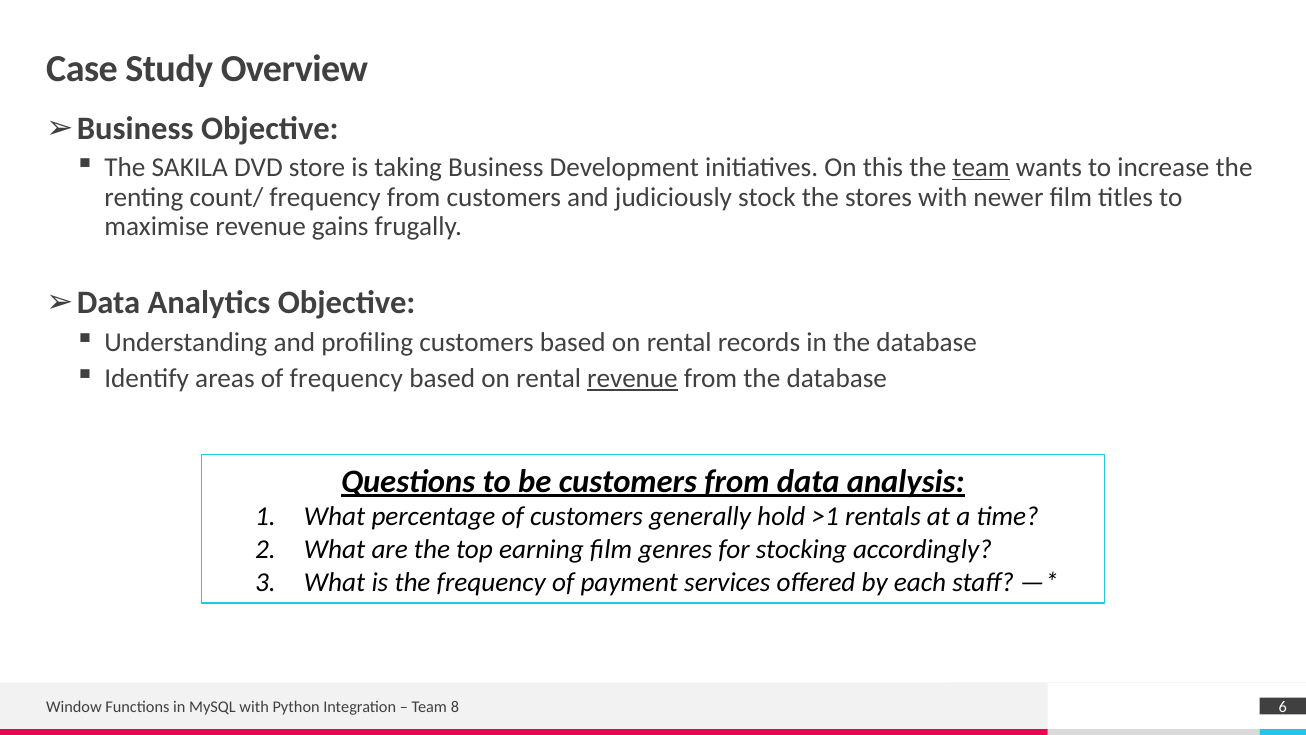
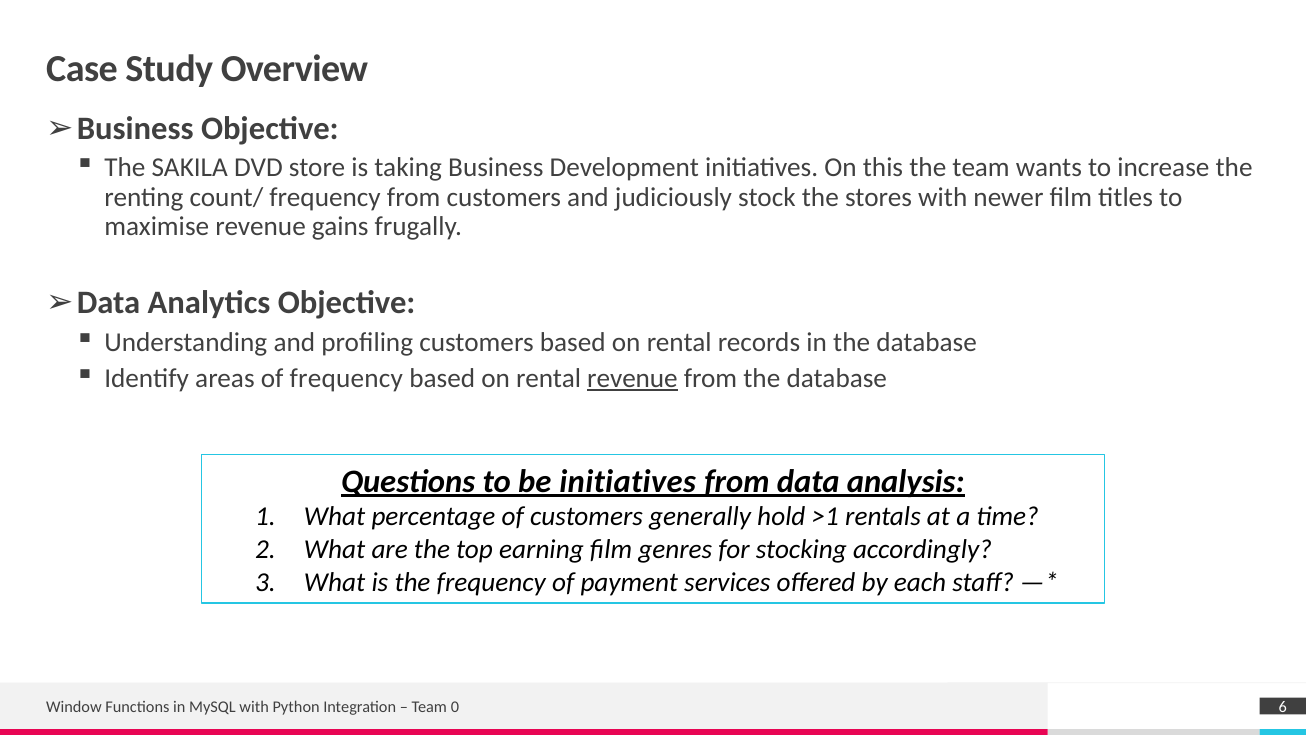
team at (981, 168) underline: present -> none
be customers: customers -> initiatives
8: 8 -> 0
